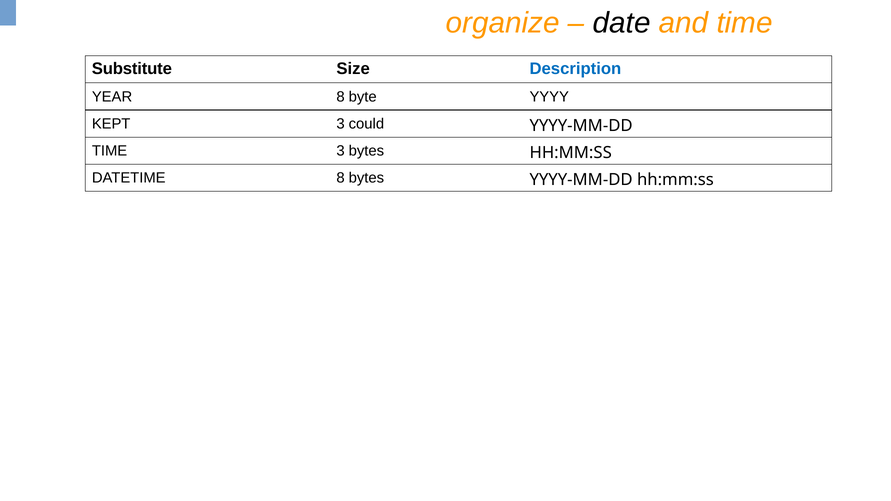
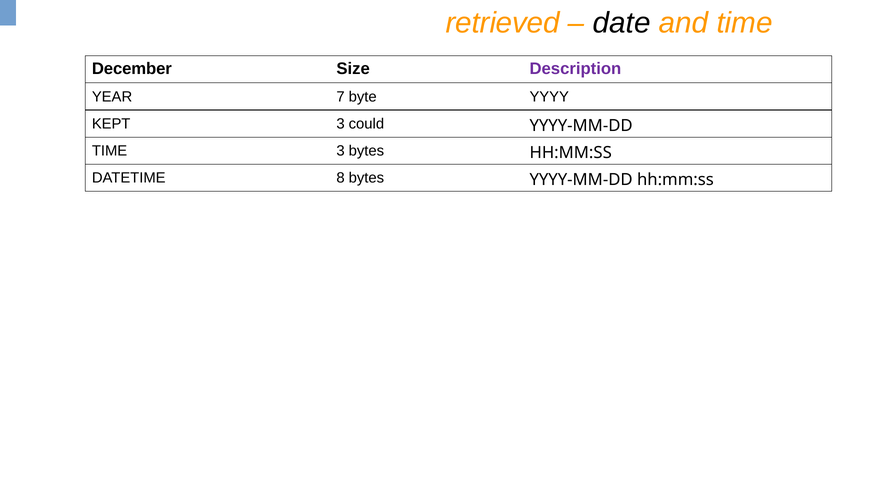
organize: organize -> retrieved
Substitute: Substitute -> December
Description colour: blue -> purple
YEAR 8: 8 -> 7
